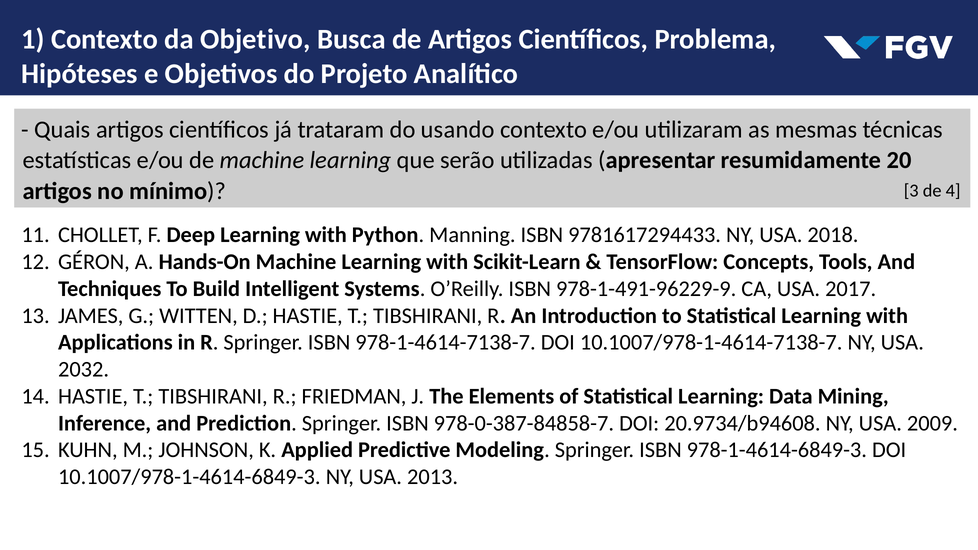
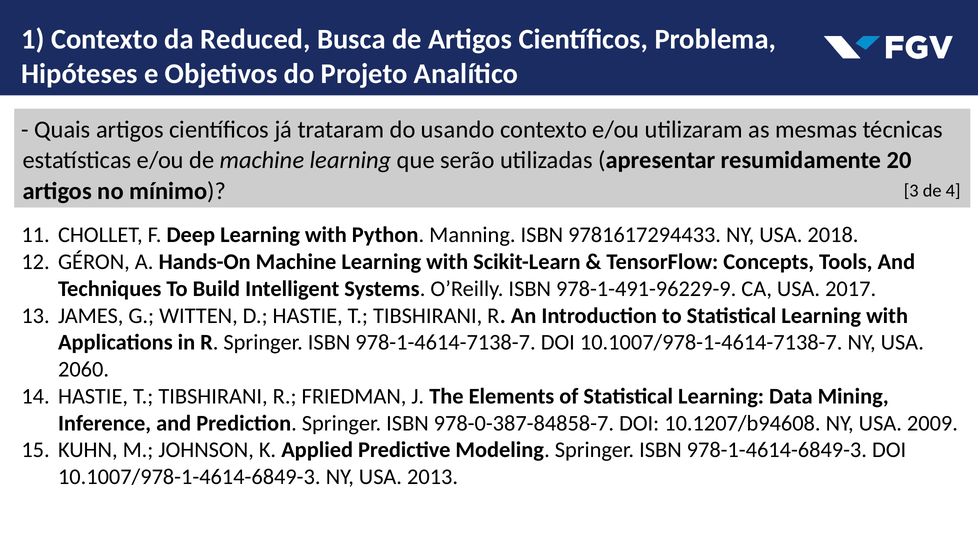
Objetivo: Objetivo -> Reduced
2032: 2032 -> 2060
20.9734/b94608: 20.9734/b94608 -> 10.1207/b94608
